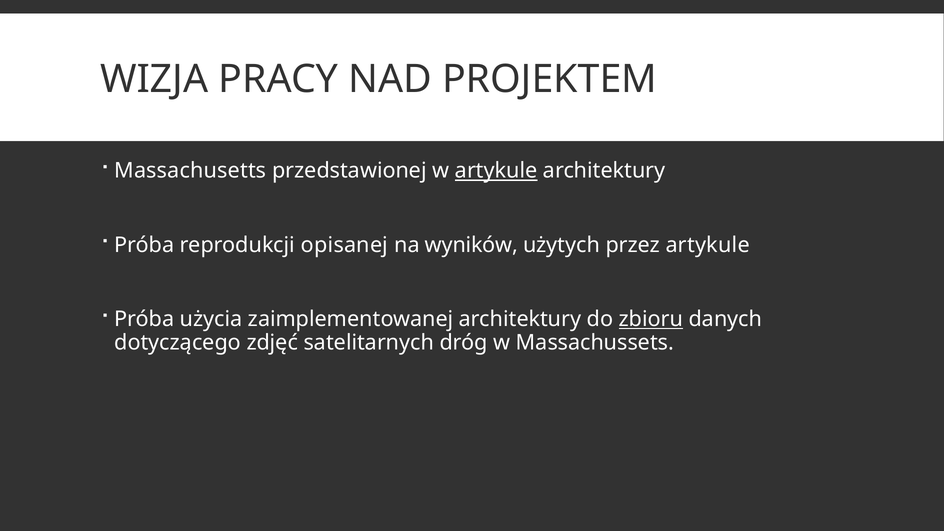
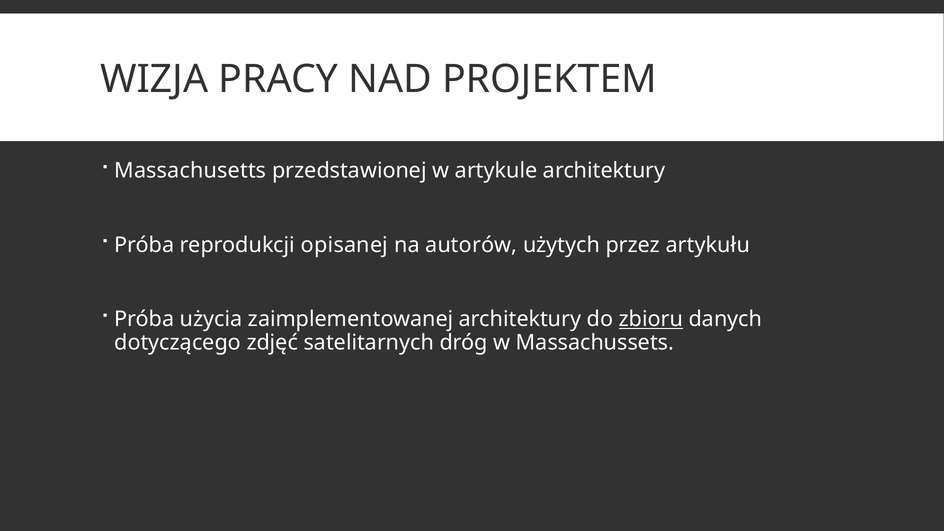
artykule at (496, 171) underline: present -> none
wyników: wyników -> autorów
przez artykule: artykule -> artykułu
